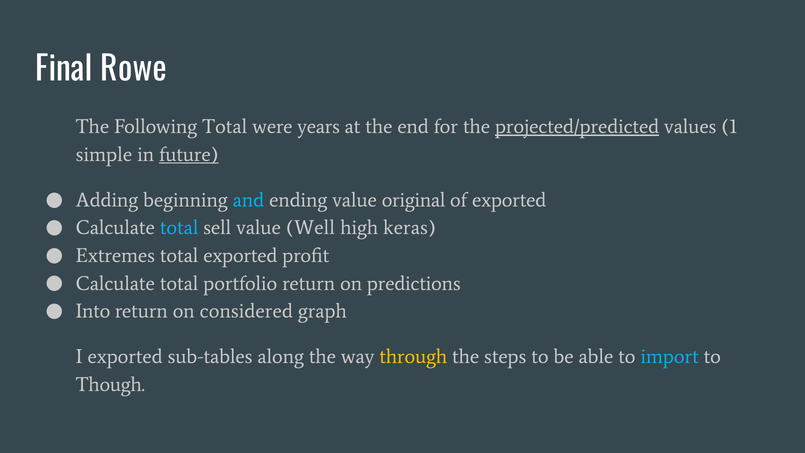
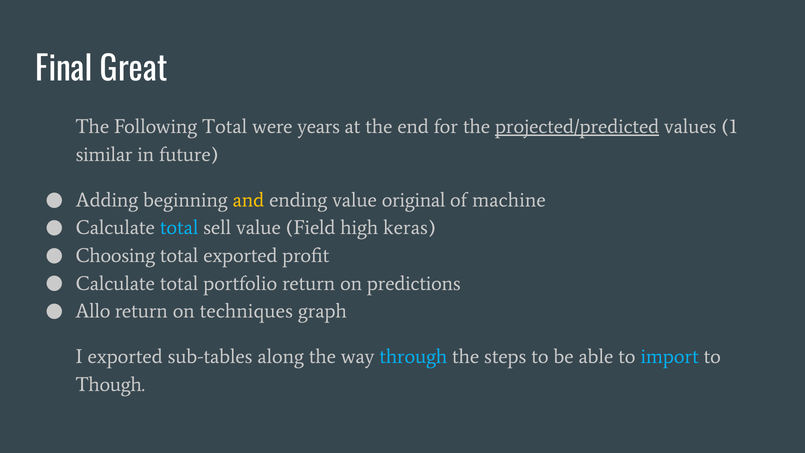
Rowe: Rowe -> Great
simple: simple -> similar
future underline: present -> none
and colour: light blue -> yellow
of exported: exported -> machine
Well: Well -> Field
Extremes: Extremes -> Choosing
Into: Into -> Allo
considered: considered -> techniques
through colour: yellow -> light blue
